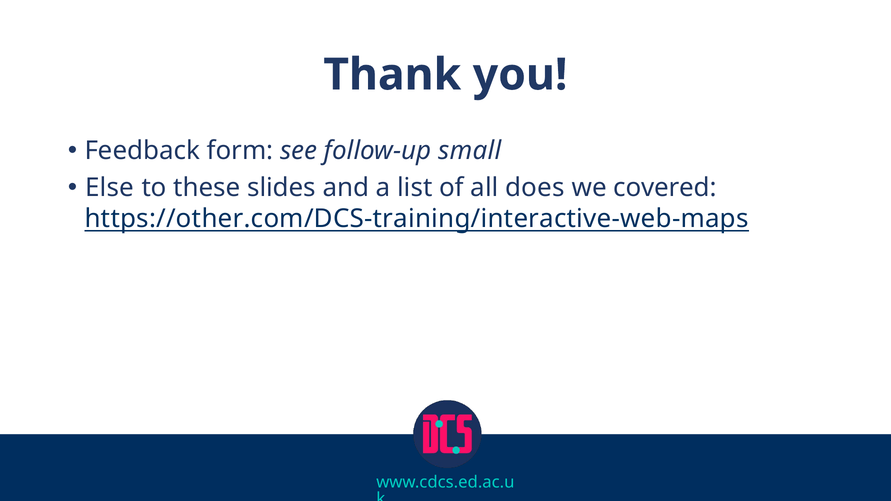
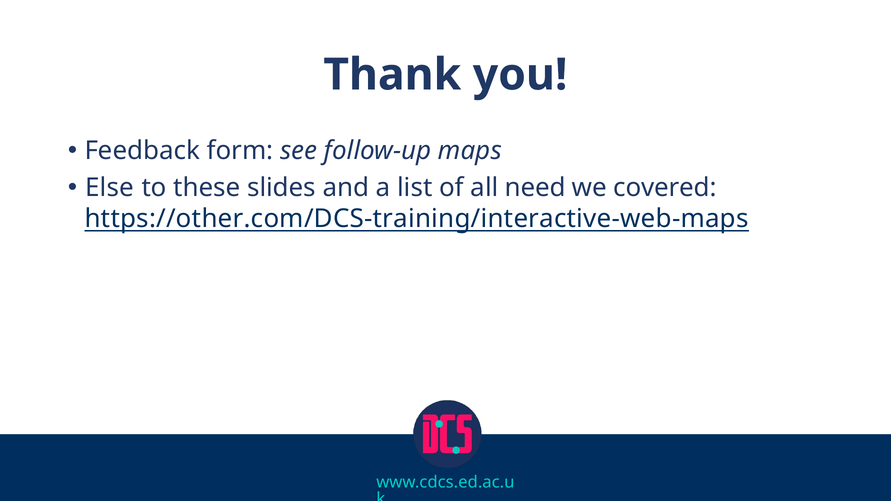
small: small -> maps
does: does -> need
